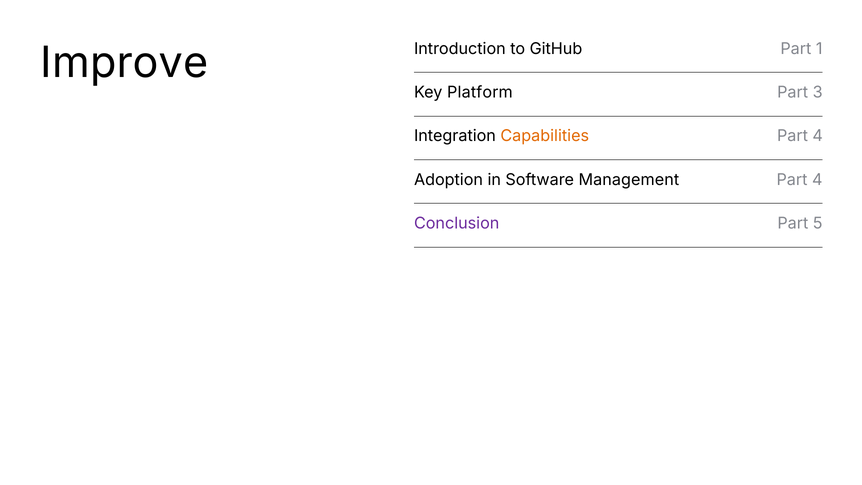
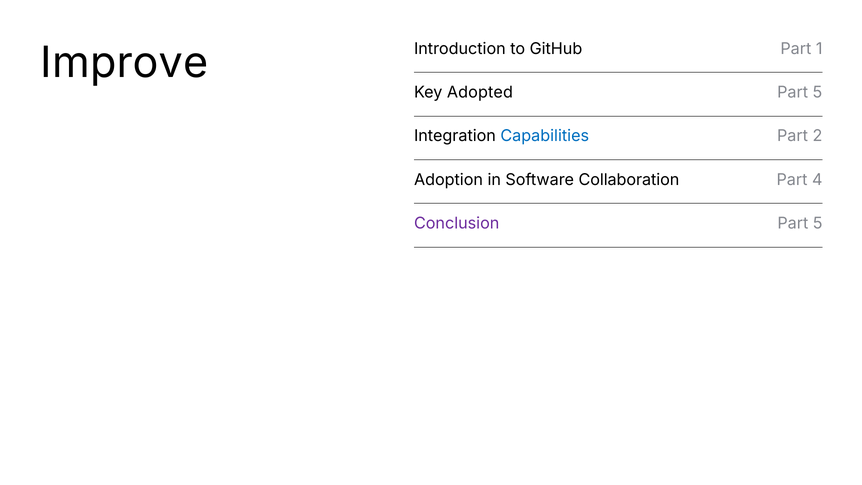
Platform: Platform -> Adopted
3 at (818, 92): 3 -> 5
Capabilities colour: orange -> blue
4 at (818, 136): 4 -> 2
Management: Management -> Collaboration
